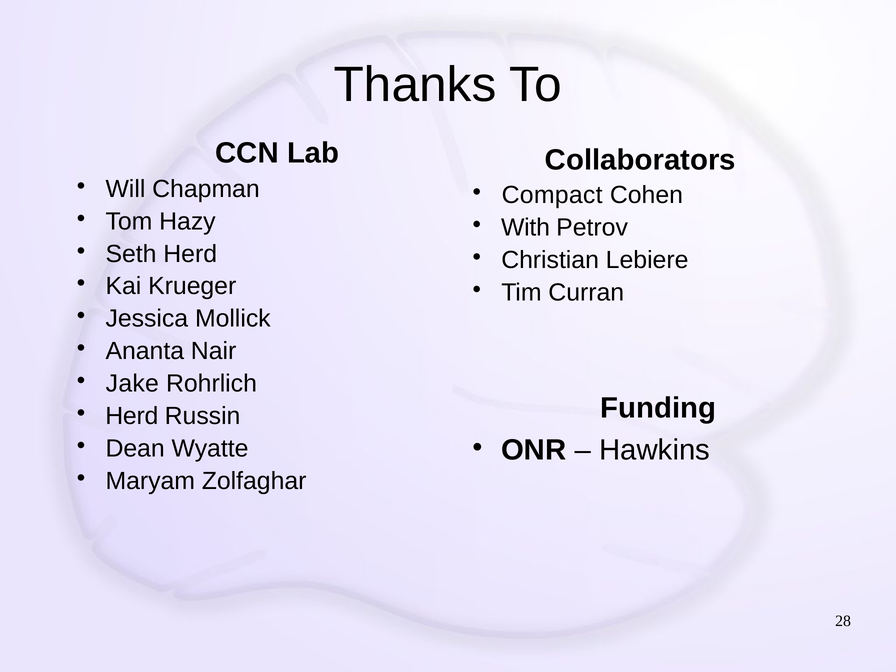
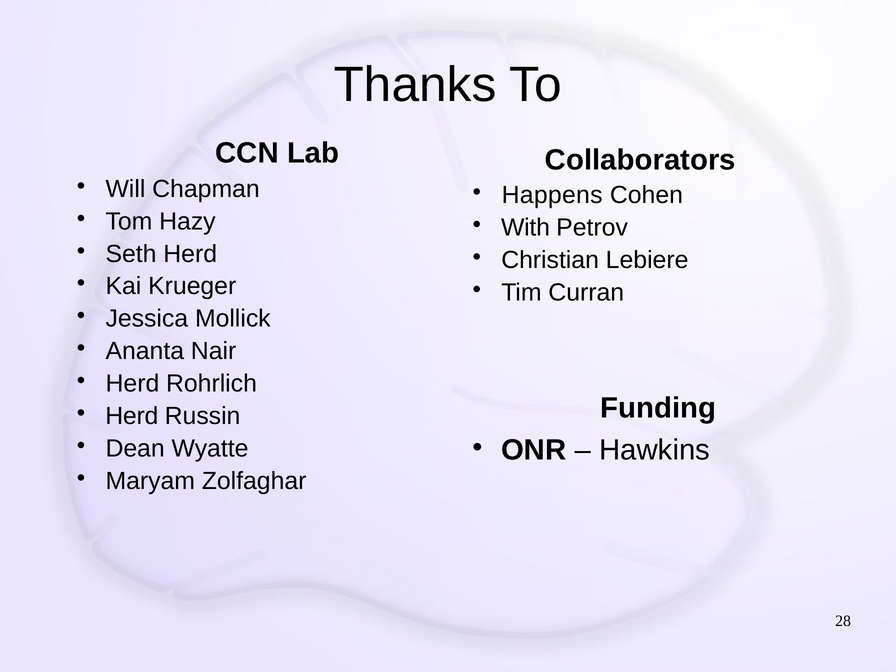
Compact: Compact -> Happens
Jake at (132, 384): Jake -> Herd
